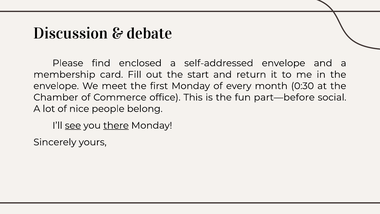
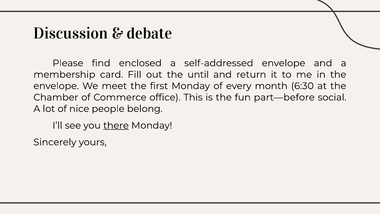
start: start -> until
0:30: 0:30 -> 6:30
see underline: present -> none
